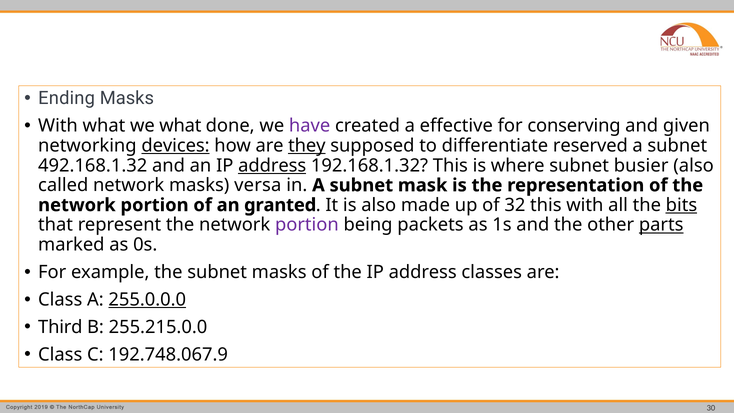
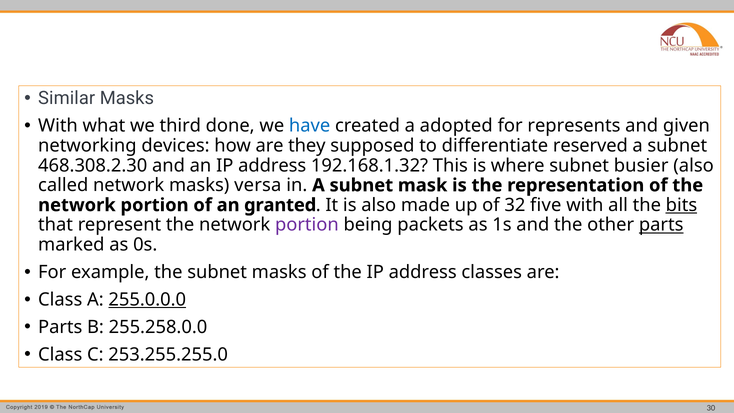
Ending: Ending -> Similar
we what: what -> third
have colour: purple -> blue
effective: effective -> adopted
conserving: conserving -> represents
devices underline: present -> none
they underline: present -> none
492.168.1.32: 492.168.1.32 -> 468.308.2.30
address at (272, 165) underline: present -> none
32 this: this -> five
Third at (60, 327): Third -> Parts
255.215.0.0: 255.215.0.0 -> 255.258.0.0
192.748.067.9: 192.748.067.9 -> 253.255.255.0
